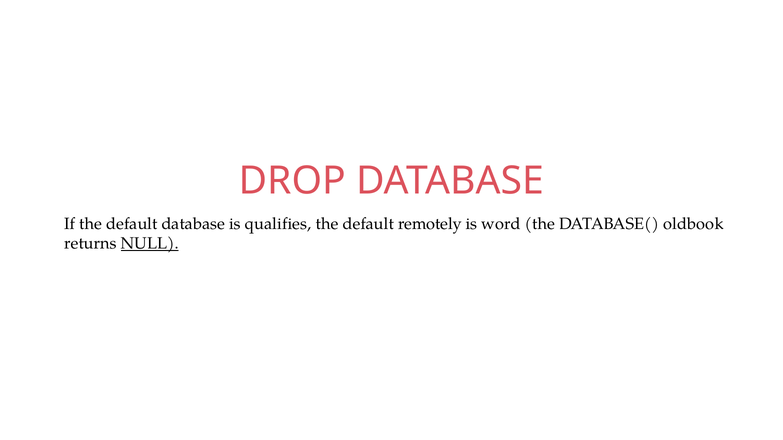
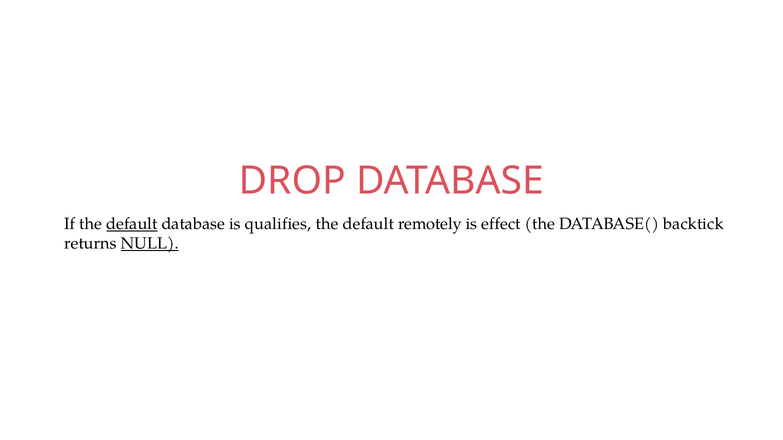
default at (132, 224) underline: none -> present
word: word -> effect
oldbook: oldbook -> backtick
